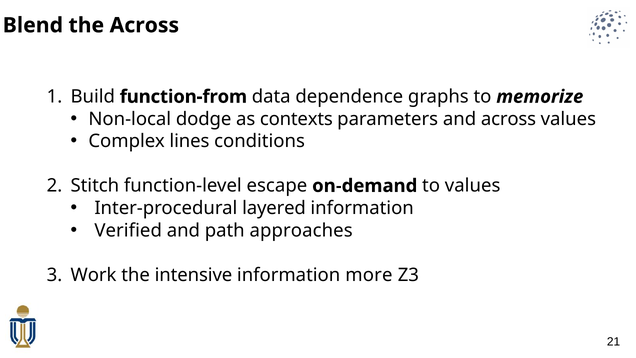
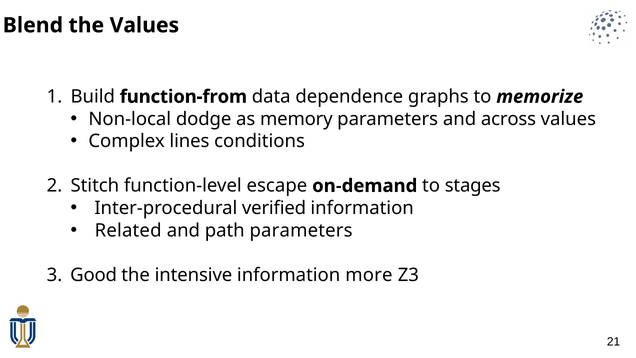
the Across: Across -> Values
contexts: contexts -> memory
to values: values -> stages
layered: layered -> verified
Verified: Verified -> Related
path approaches: approaches -> parameters
Work: Work -> Good
